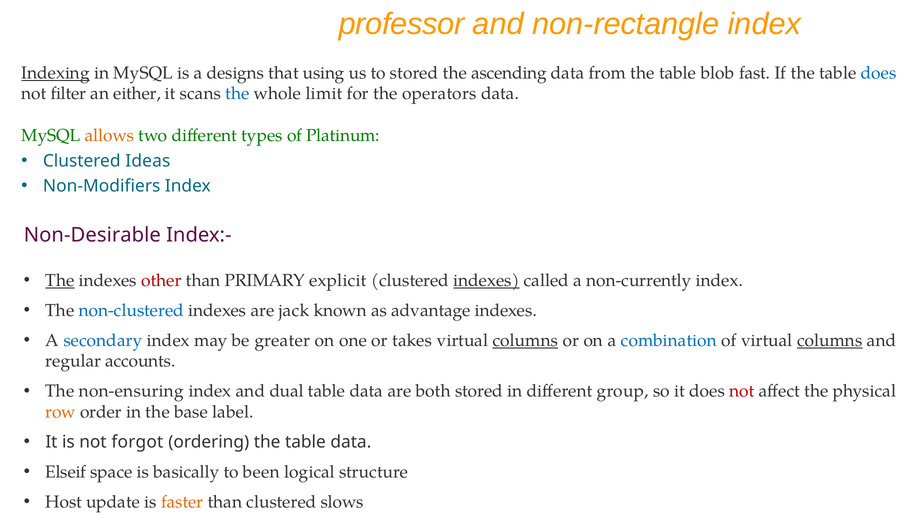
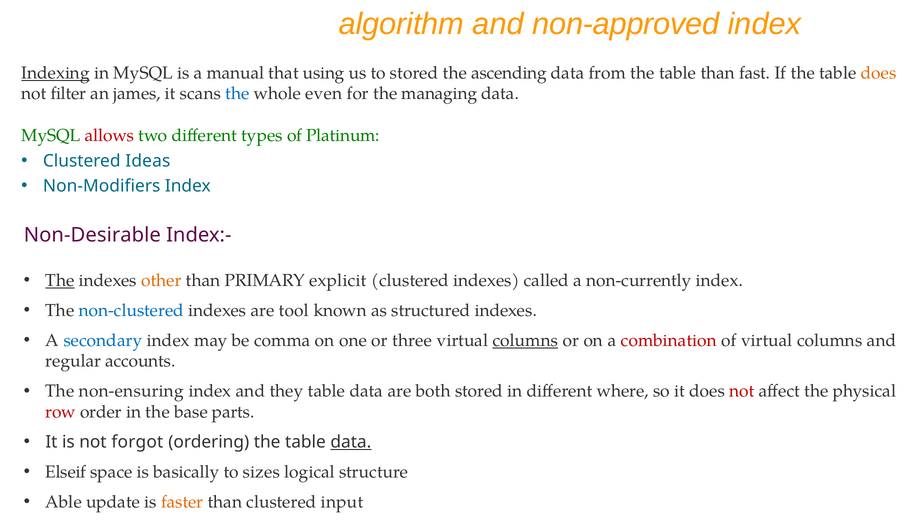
professor: professor -> algorithm
non-rectangle: non-rectangle -> non-approved
designs: designs -> manual
table blob: blob -> than
does at (879, 73) colour: blue -> orange
either: either -> james
limit: limit -> even
operators: operators -> managing
allows colour: orange -> red
other colour: red -> orange
indexes at (486, 280) underline: present -> none
jack: jack -> tool
advantage: advantage -> structured
greater: greater -> comma
takes: takes -> three
combination colour: blue -> red
columns at (830, 340) underline: present -> none
dual: dual -> they
group: group -> where
row colour: orange -> red
label: label -> parts
data at (351, 442) underline: none -> present
been: been -> sizes
Host: Host -> Able
slows: slows -> input
